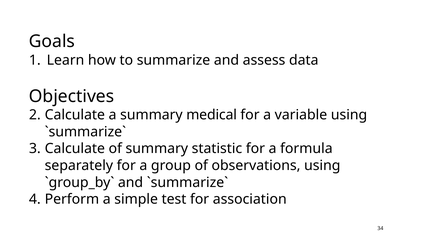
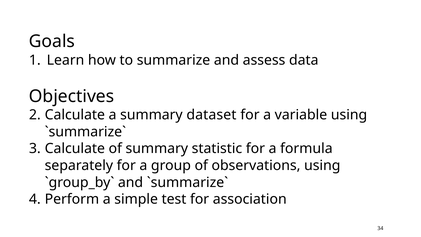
medical: medical -> dataset
